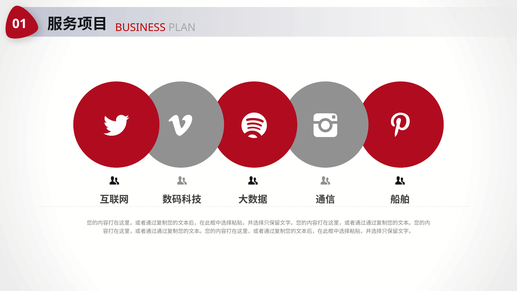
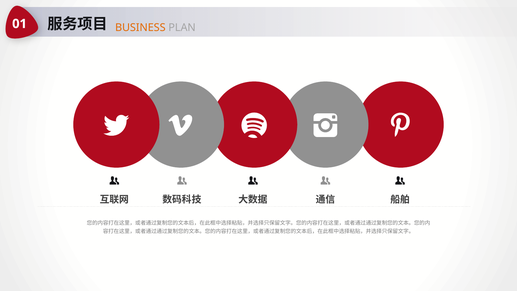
BUSINESS colour: red -> orange
